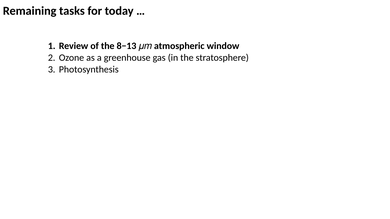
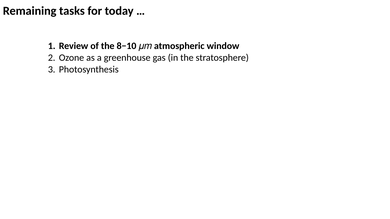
8−13: 8−13 -> 8−10
